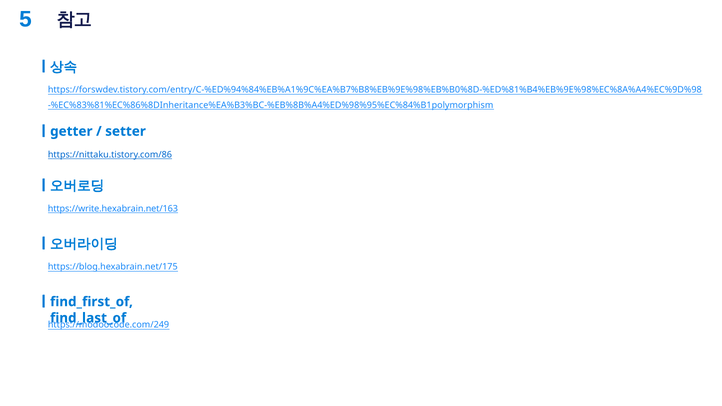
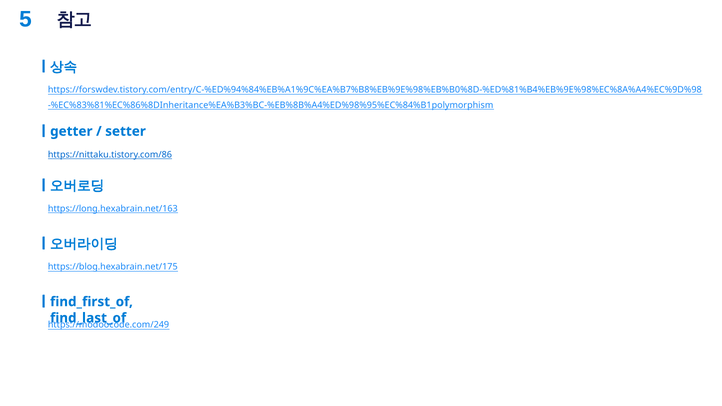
https://write.hexabrain.net/163: https://write.hexabrain.net/163 -> https://long.hexabrain.net/163
